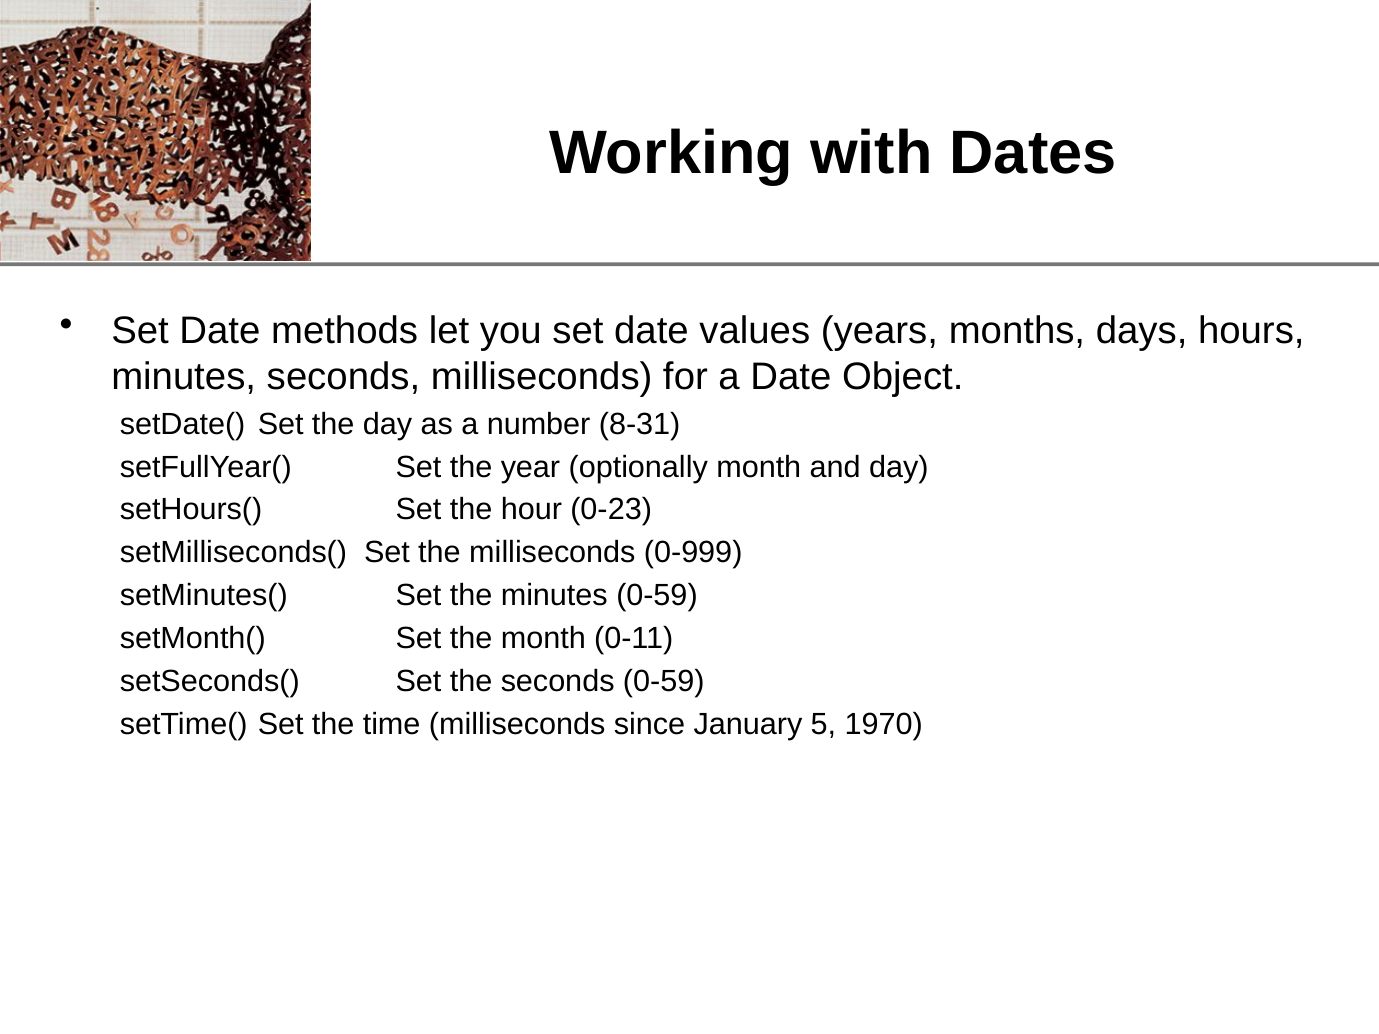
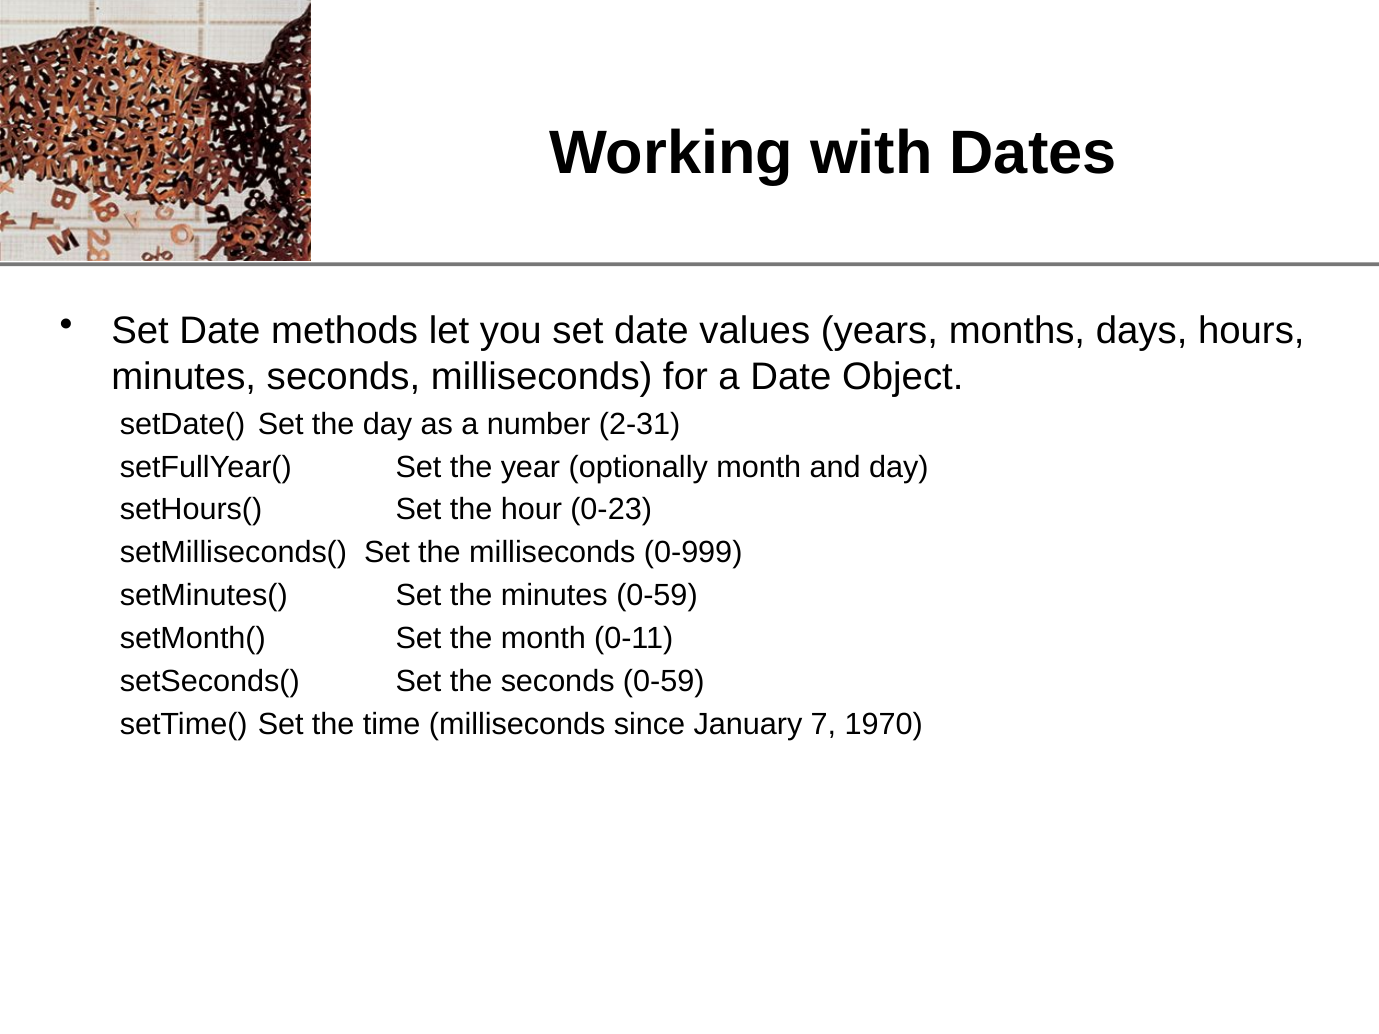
8-31: 8-31 -> 2-31
5: 5 -> 7
